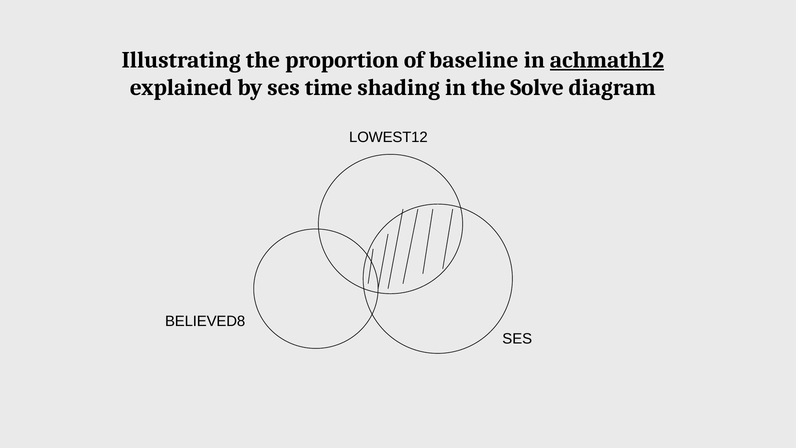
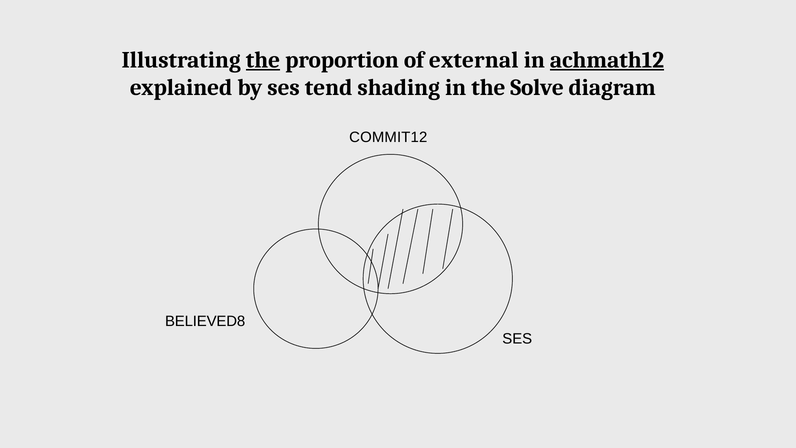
the at (263, 60) underline: none -> present
baseline: baseline -> external
time: time -> tend
LOWEST12: LOWEST12 -> COMMIT12
